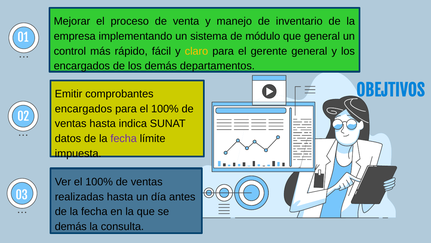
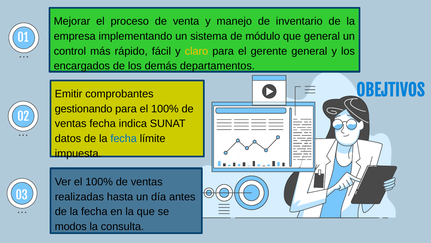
encargados at (83, 109): encargados -> gestionando
ventas hasta: hasta -> fecha
fecha at (124, 138) colour: purple -> blue
demás at (71, 226): demás -> modos
